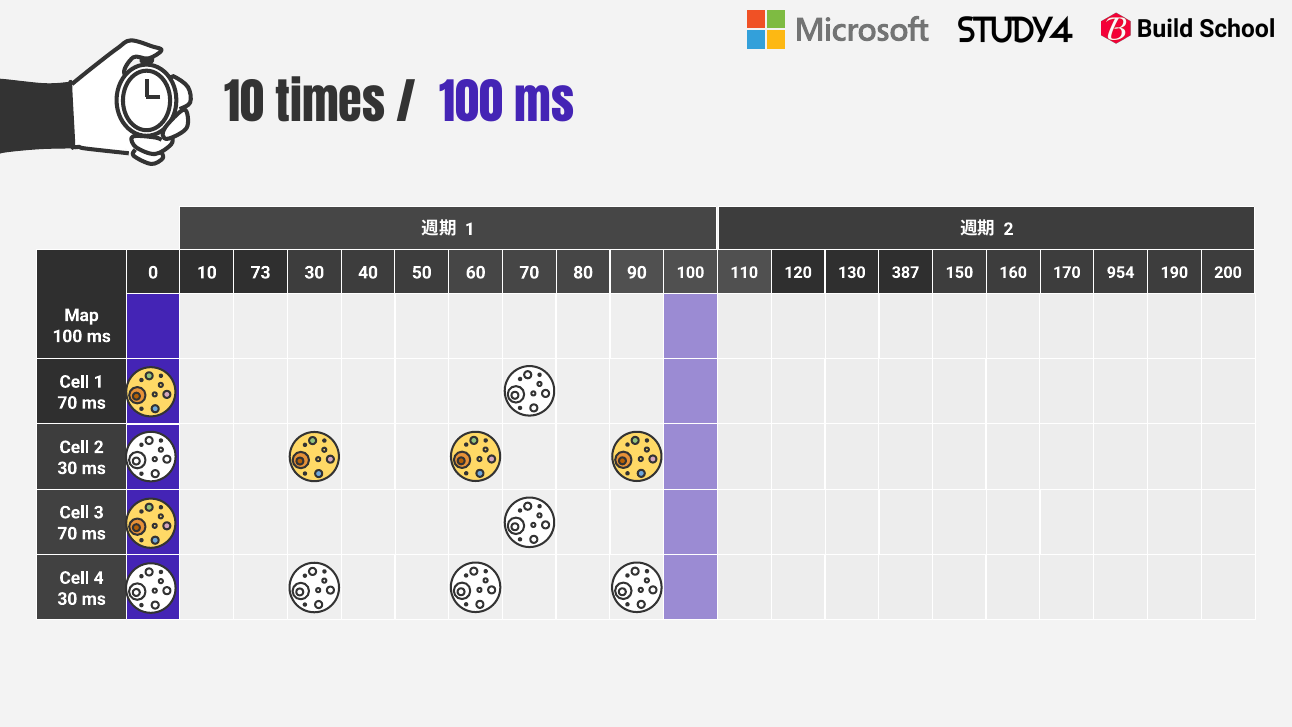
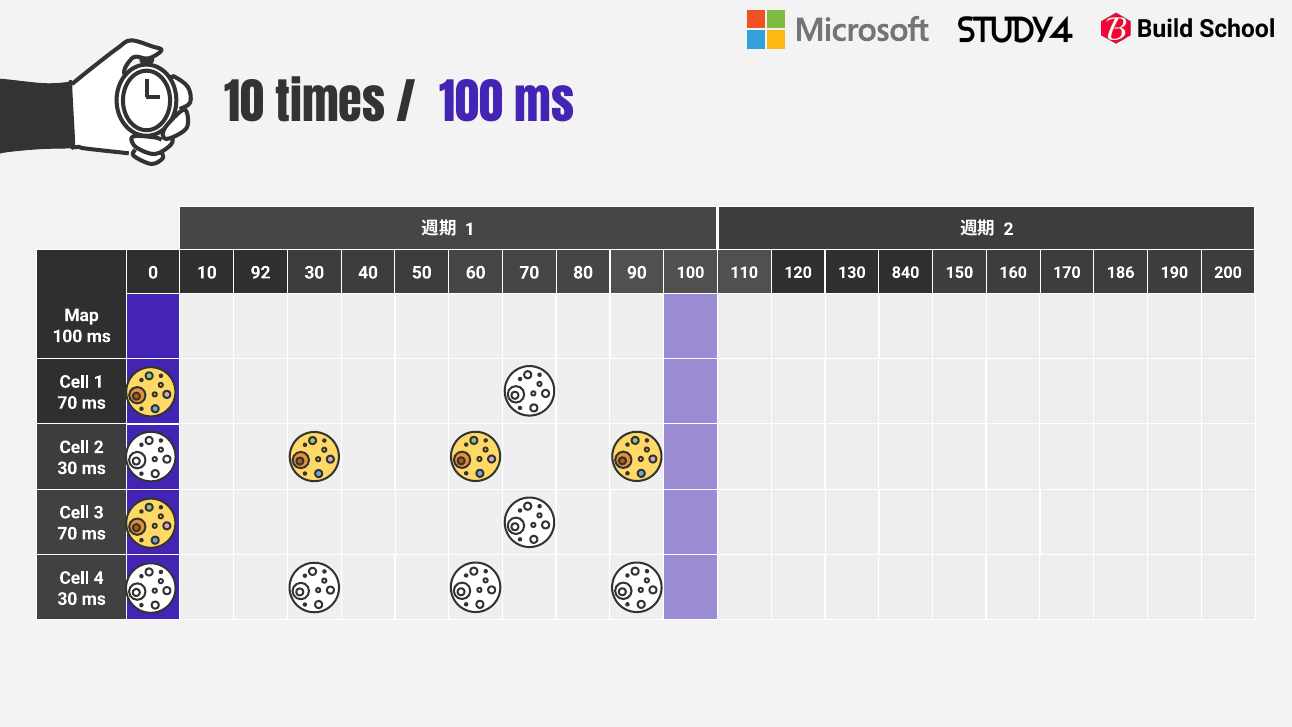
73: 73 -> 92
387: 387 -> 840
954: 954 -> 186
